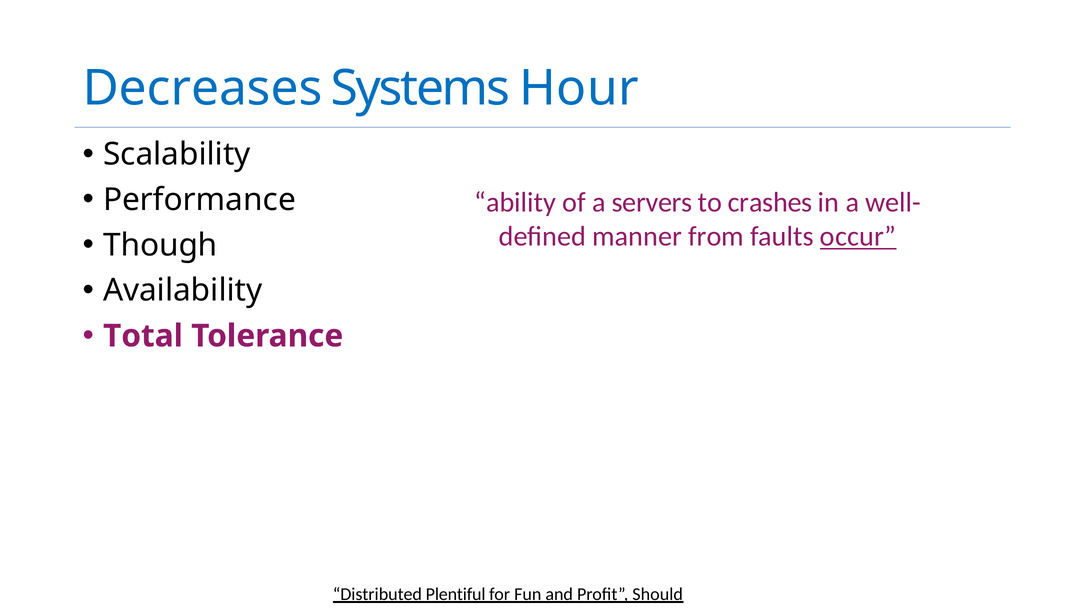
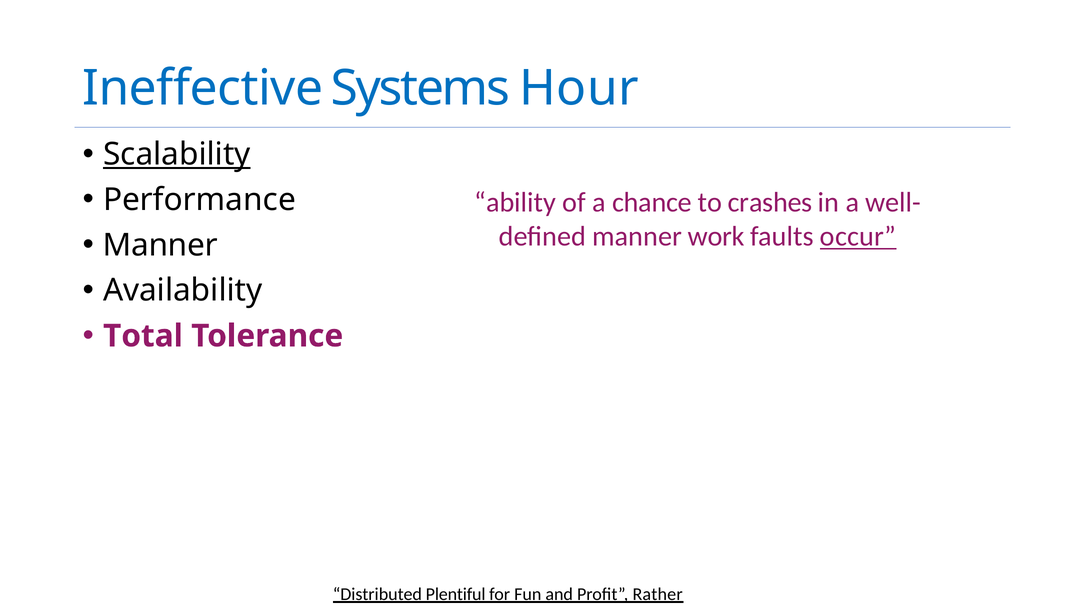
Decreases: Decreases -> Ineffective
Scalability underline: none -> present
servers: servers -> chance
from: from -> work
Though at (160, 245): Though -> Manner
Should: Should -> Rather
